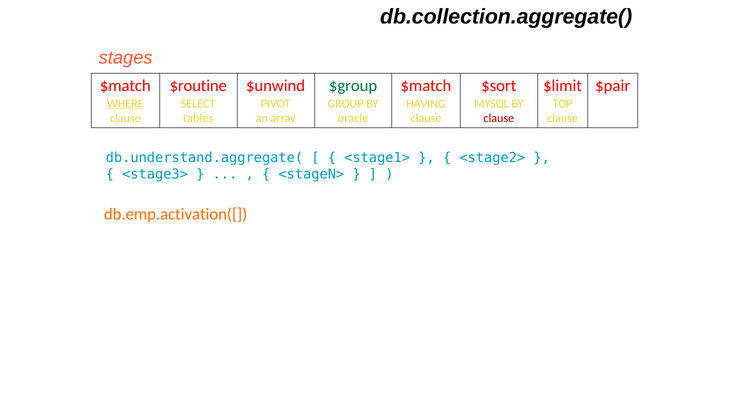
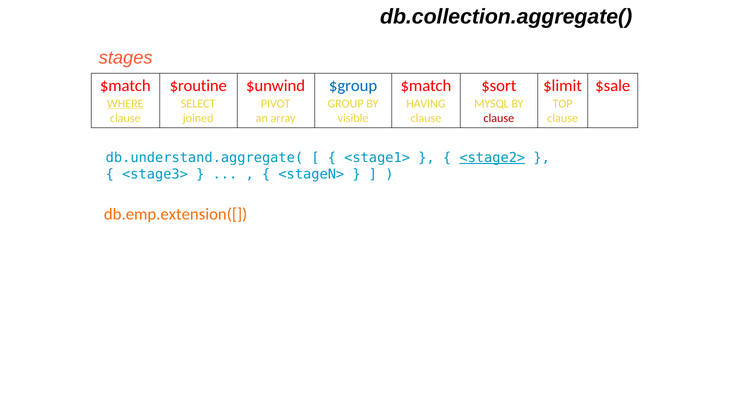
$group colour: green -> blue
$pair: $pair -> $sale
tables: tables -> joined
oracle: oracle -> visible
<stage2> underline: none -> present
db.emp.activation([: db.emp.activation([ -> db.emp.extension([
